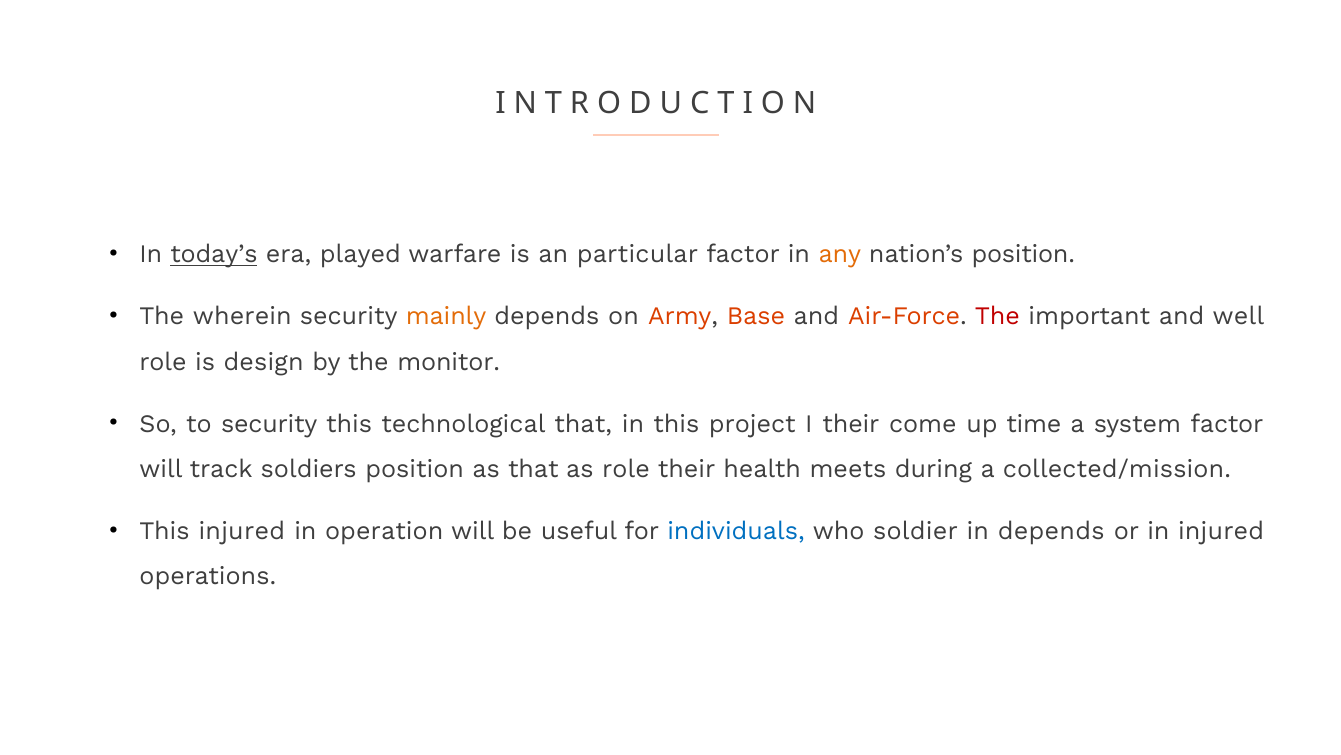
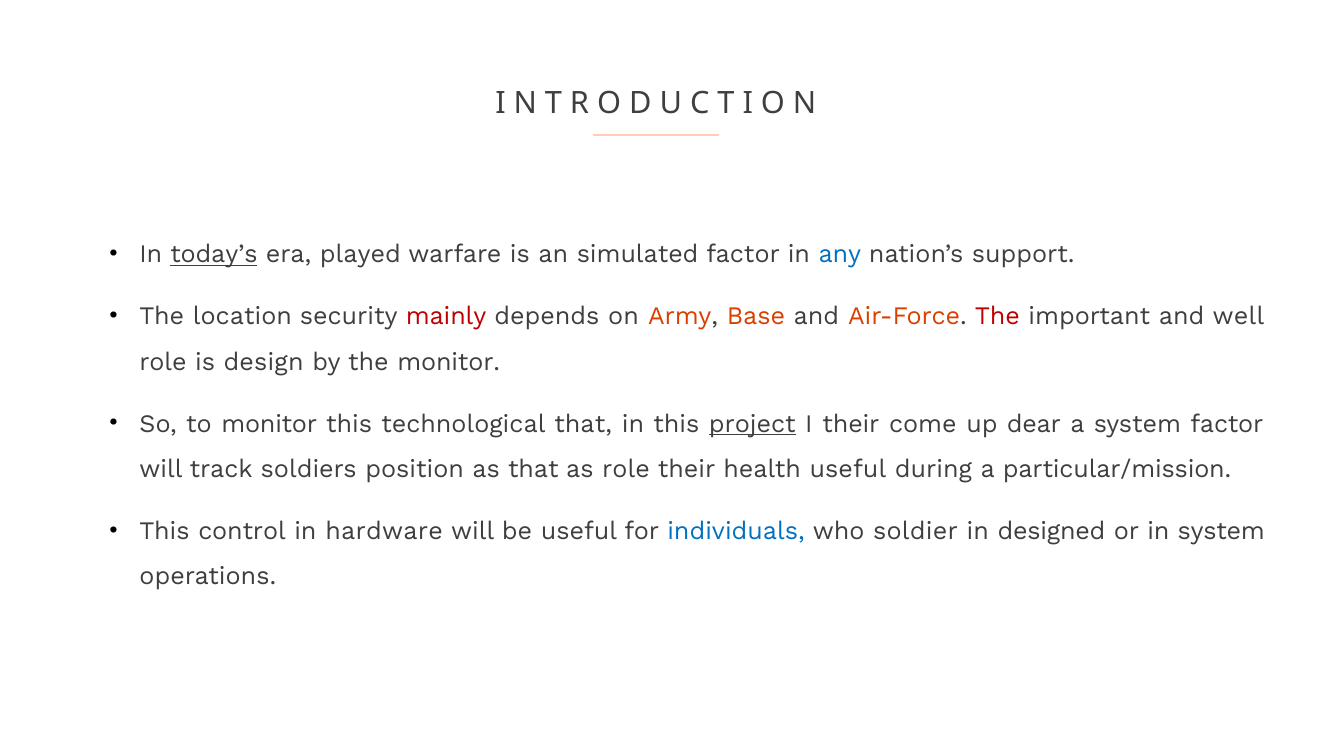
particular: particular -> simulated
any colour: orange -> blue
nation’s position: position -> support
wherein: wherein -> location
mainly colour: orange -> red
to security: security -> monitor
project underline: none -> present
time: time -> dear
health meets: meets -> useful
collected/mission: collected/mission -> particular/mission
This injured: injured -> control
operation: operation -> hardware
in depends: depends -> designed
in injured: injured -> system
